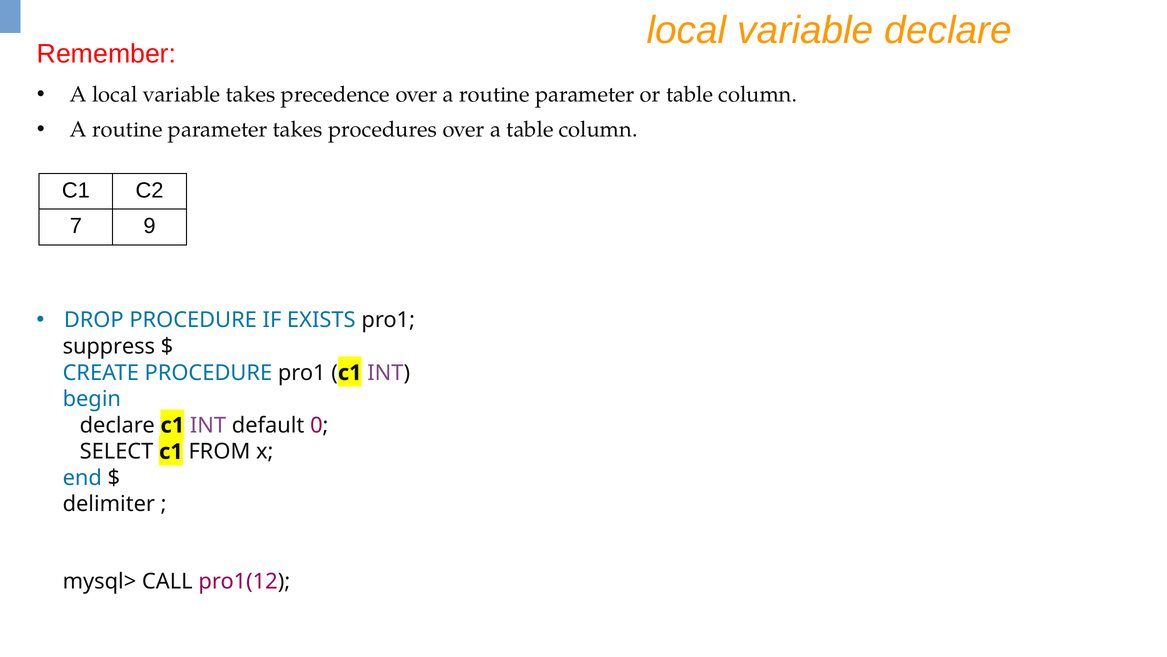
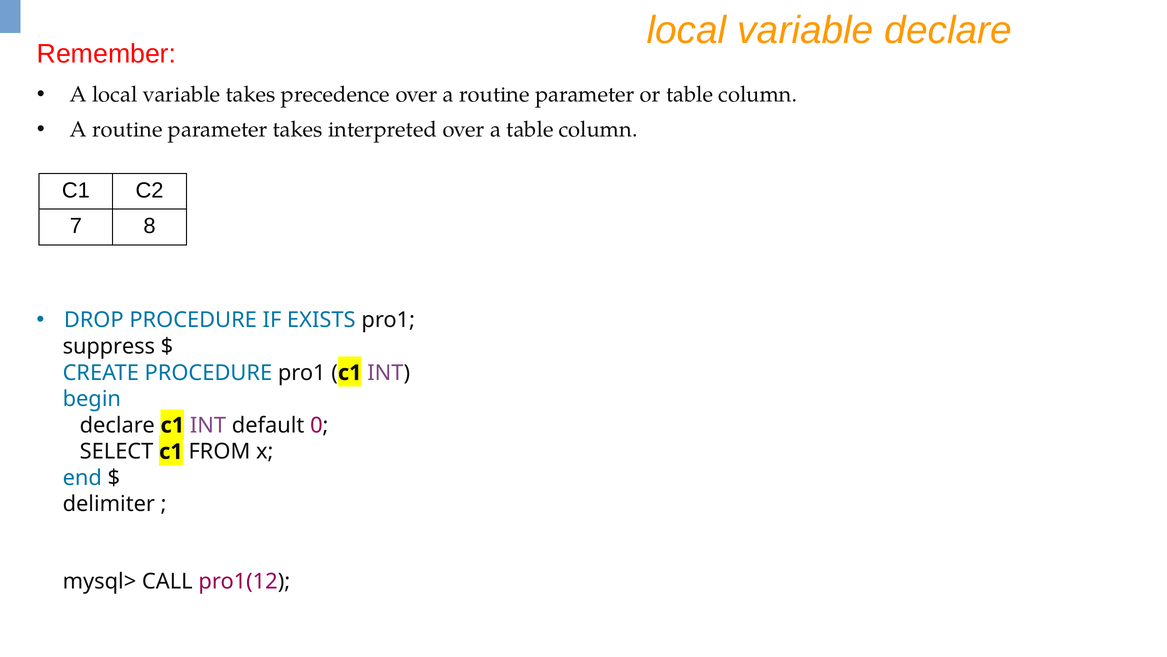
procedures: procedures -> interpreted
9: 9 -> 8
